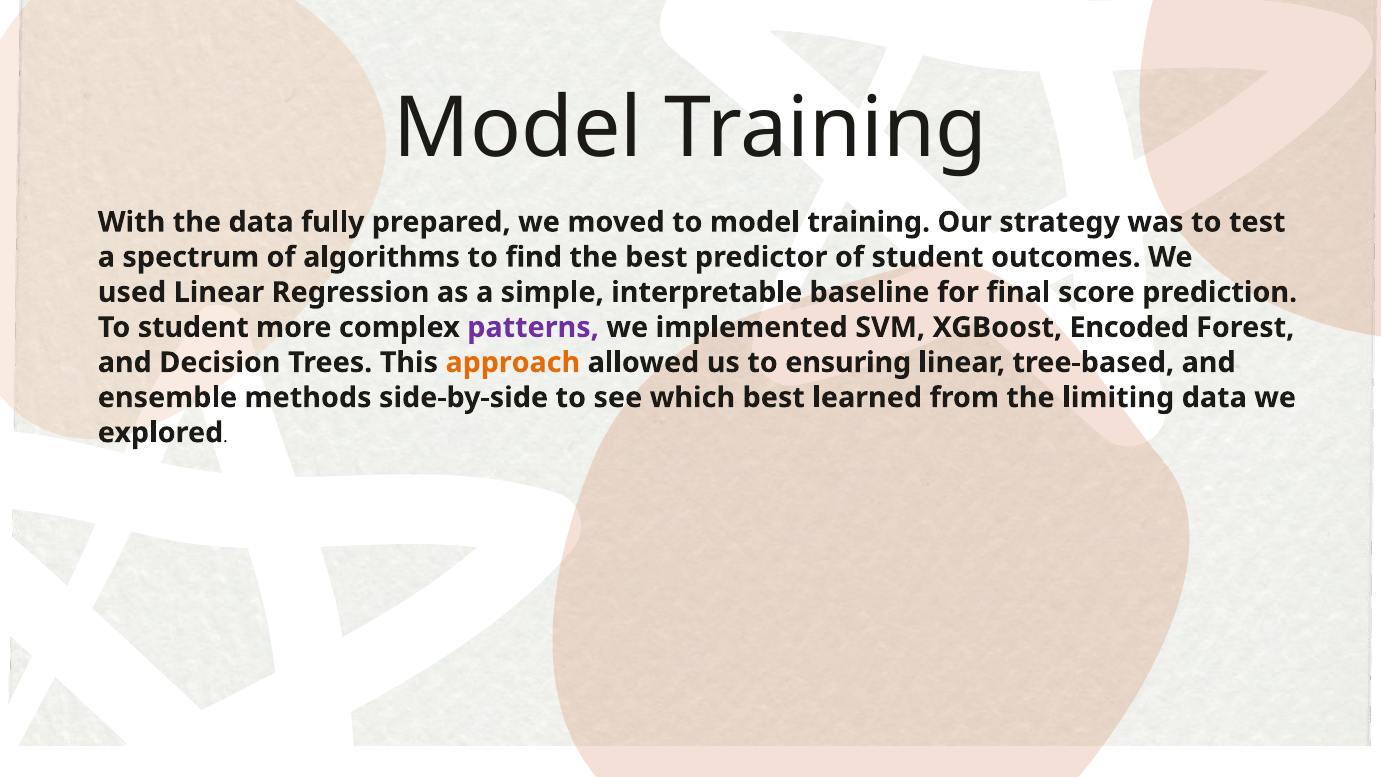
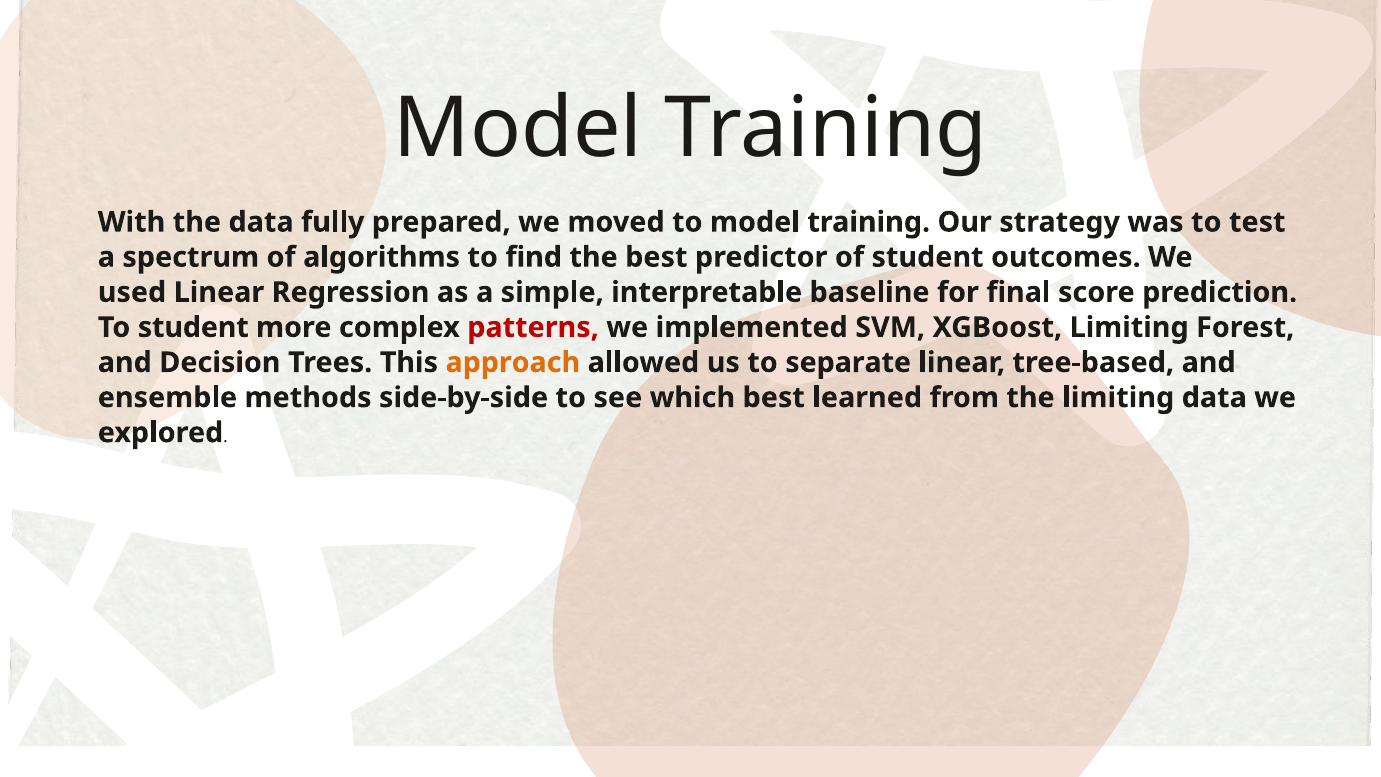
patterns colour: purple -> red
XGBoost Encoded: Encoded -> Limiting
ensuring: ensuring -> separate
